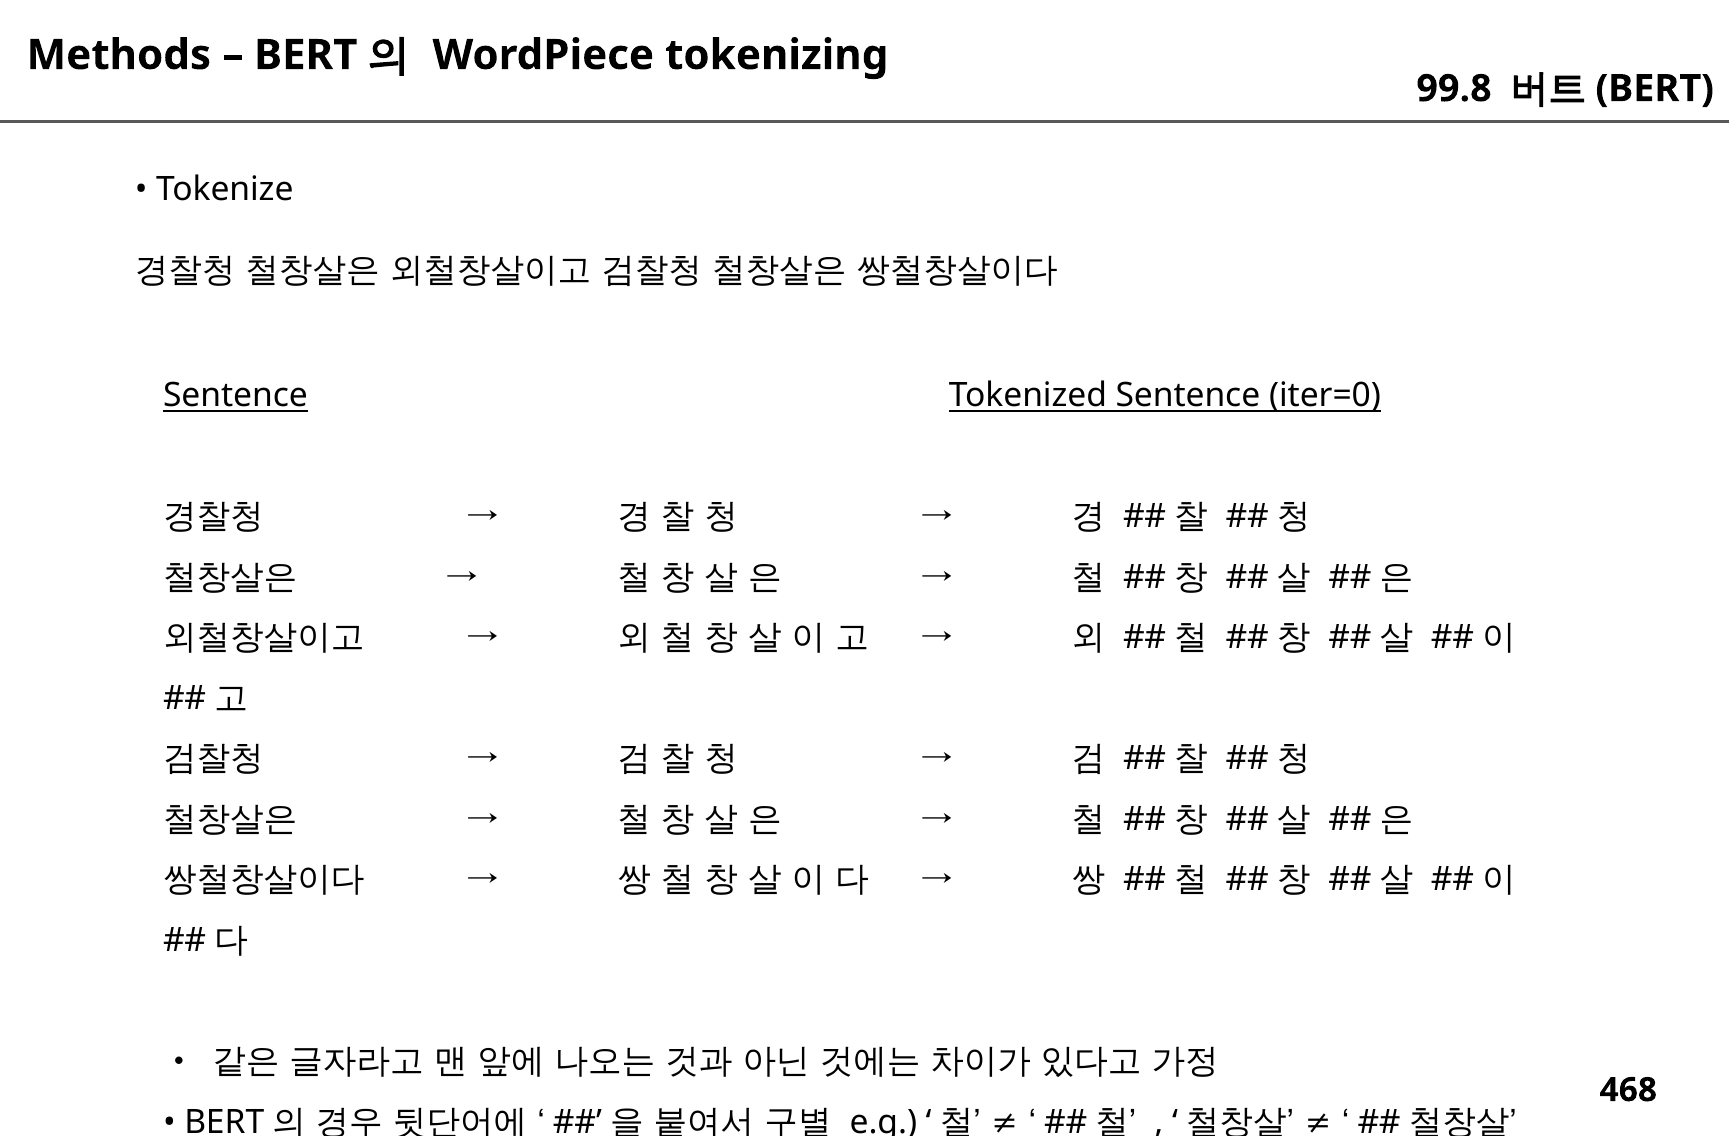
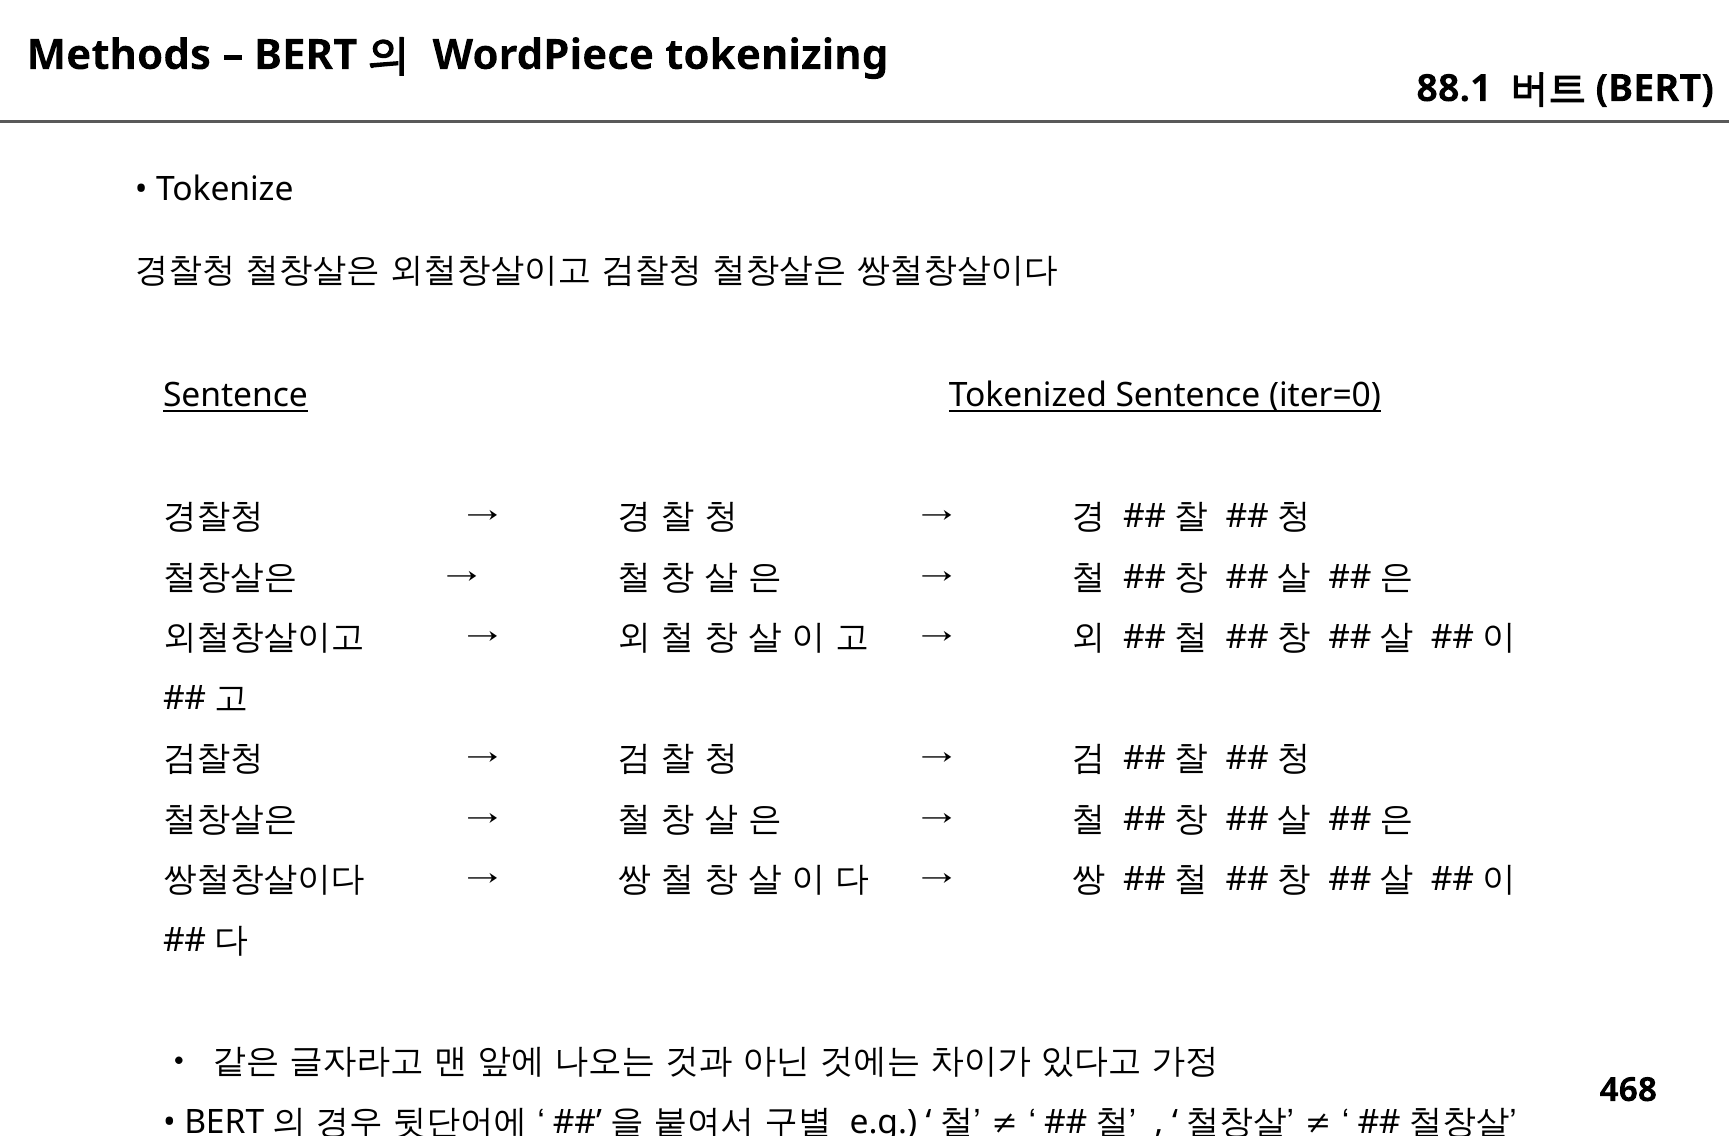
99.8: 99.8 -> 88.1
